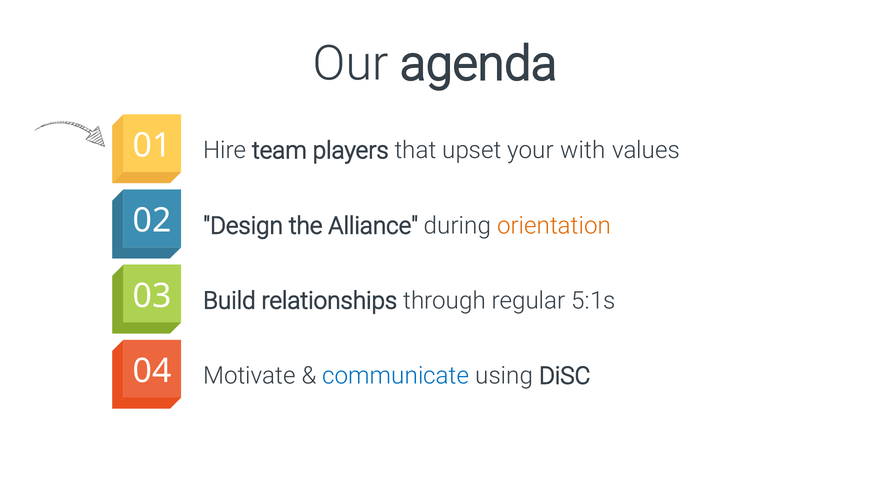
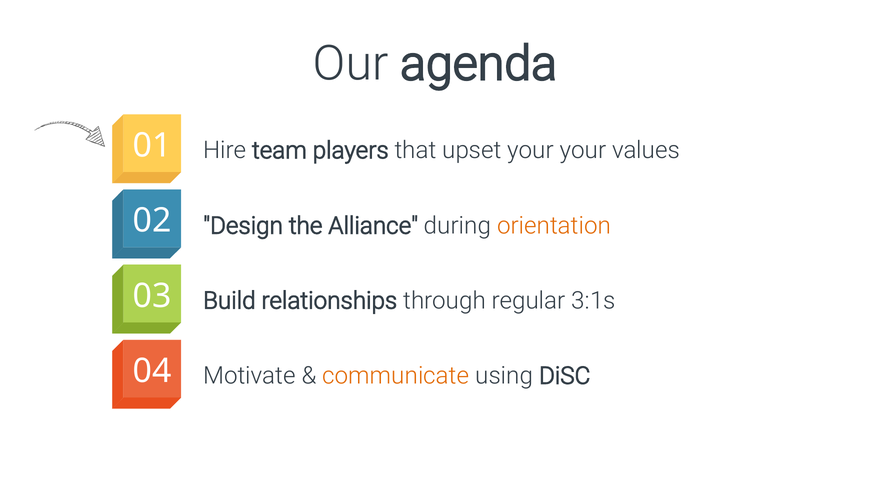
your with: with -> your
5:1s: 5:1s -> 3:1s
communicate colour: blue -> orange
